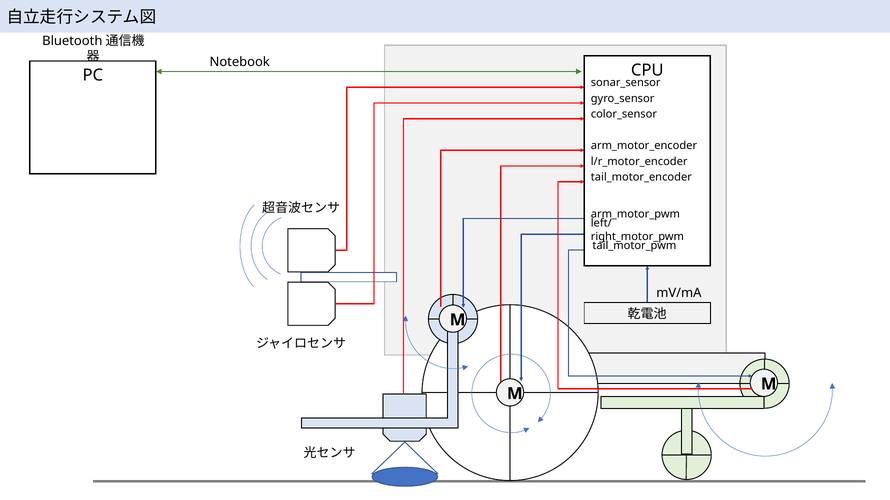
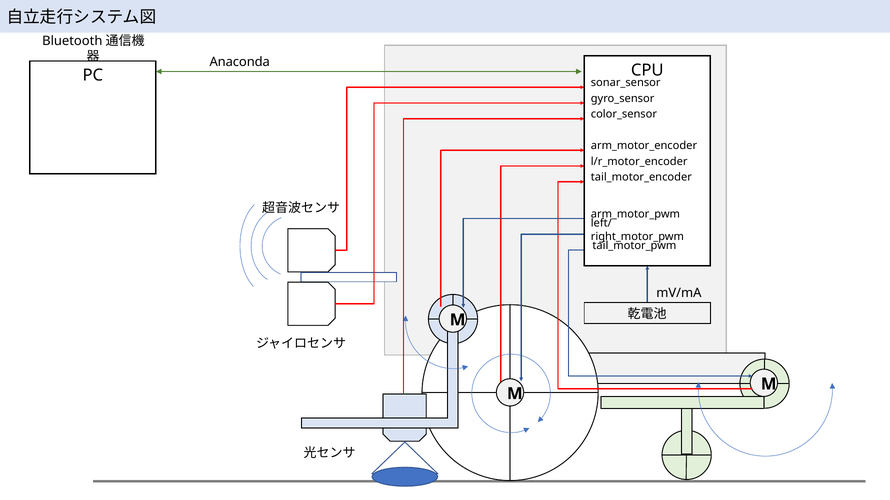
Notebook: Notebook -> Anaconda
